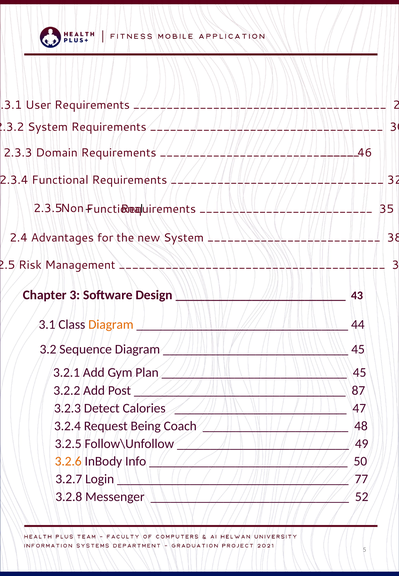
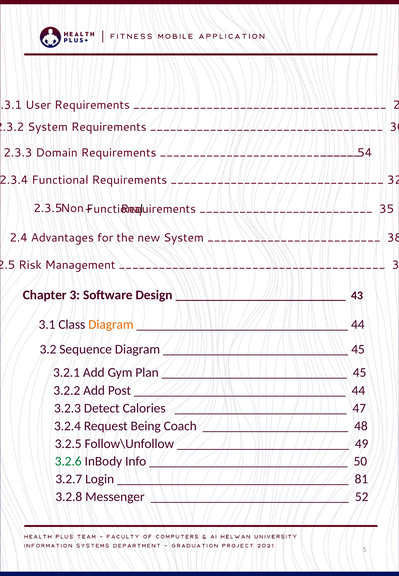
46: 46 -> 54
87 at (358, 391): 87 -> 44
3.2.6 colour: orange -> green
77: 77 -> 81
